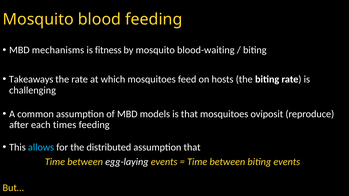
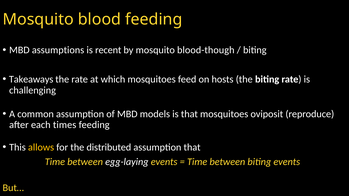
mechanisms: mechanisms -> assumptions
fitness: fitness -> recent
blood-waiting: blood-waiting -> blood-though
allows colour: light blue -> yellow
